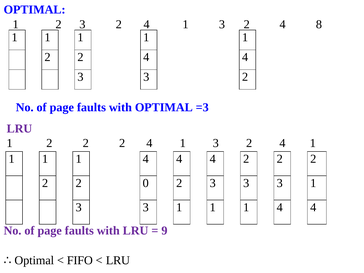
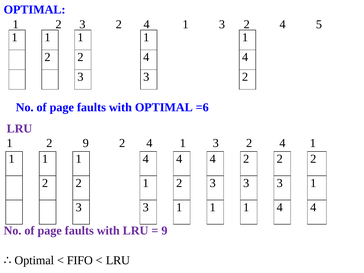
8: 8 -> 5
=3: =3 -> =6
2 at (86, 143): 2 -> 9
2 0: 0 -> 1
